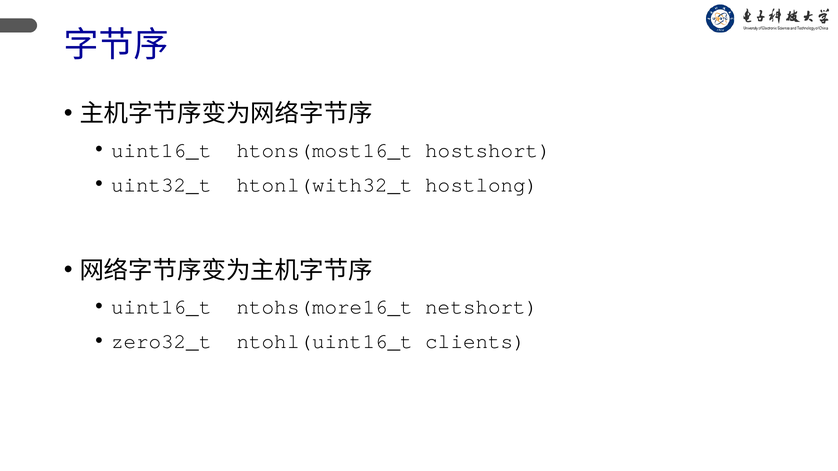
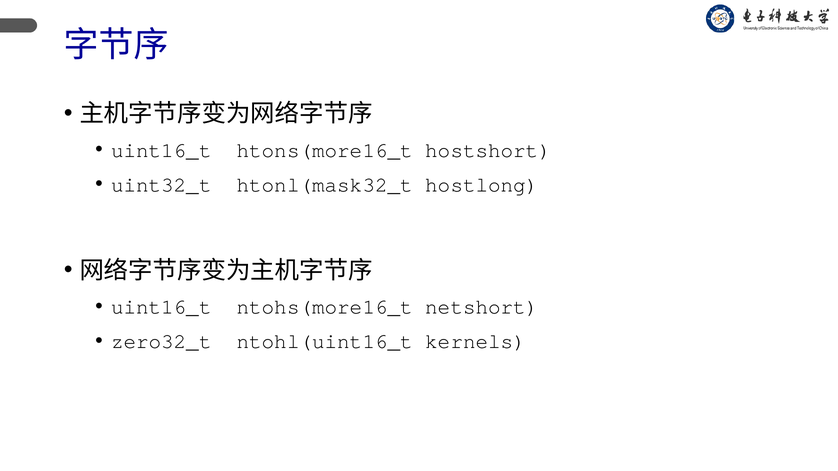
htons(most16_t: htons(most16_t -> htons(more16_t
htonl(with32_t: htonl(with32_t -> htonl(mask32_t
clients: clients -> kernels
